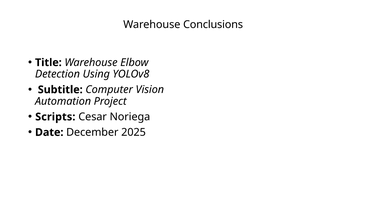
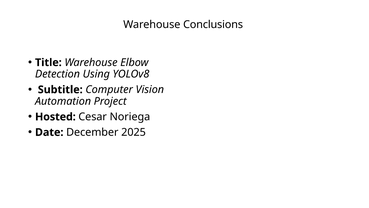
Scripts: Scripts -> Hosted
